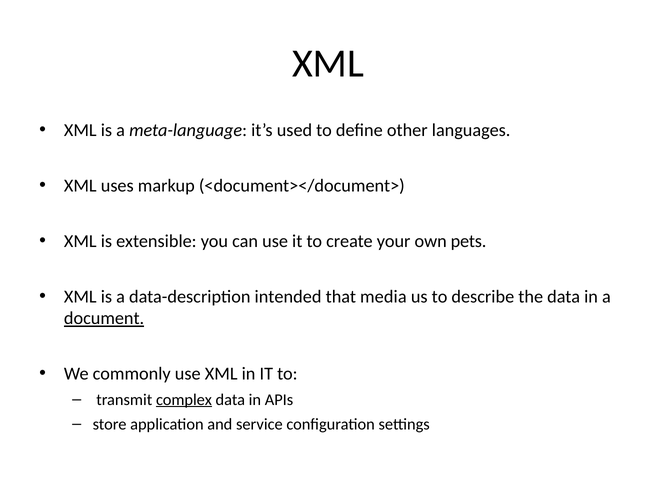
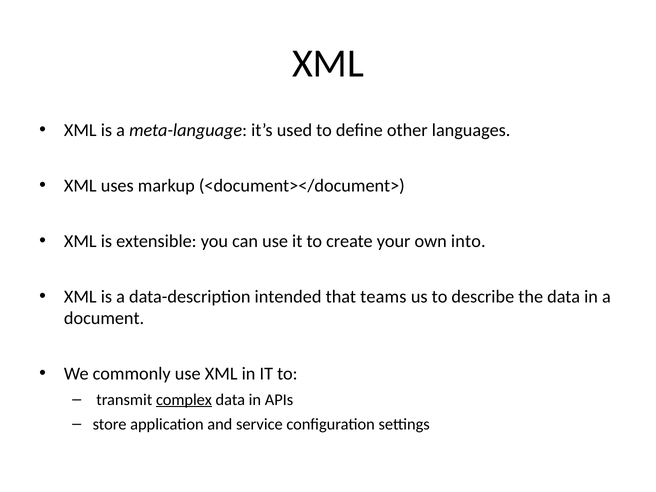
pets: pets -> into
media: media -> teams
document underline: present -> none
